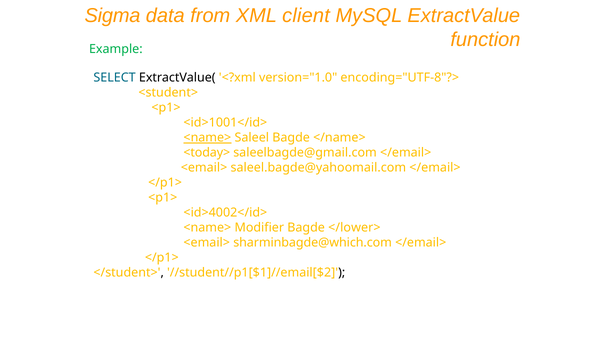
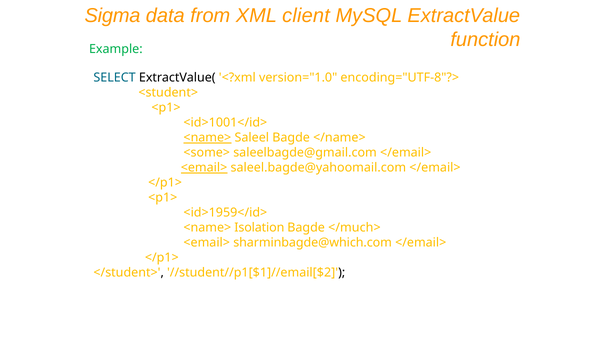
<today>: <today> -> <some>
<email> at (204, 167) underline: none -> present
<id>4002</id>: <id>4002</id> -> <id>1959</id>
Modifier: Modifier -> Isolation
</lower>: </lower> -> </much>
